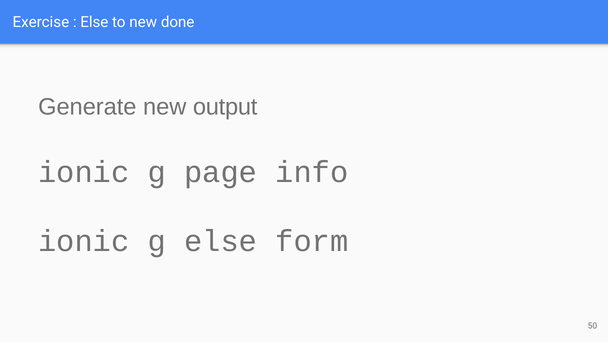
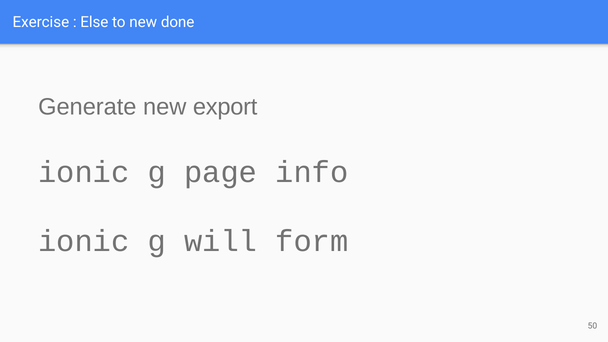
output: output -> export
g else: else -> will
